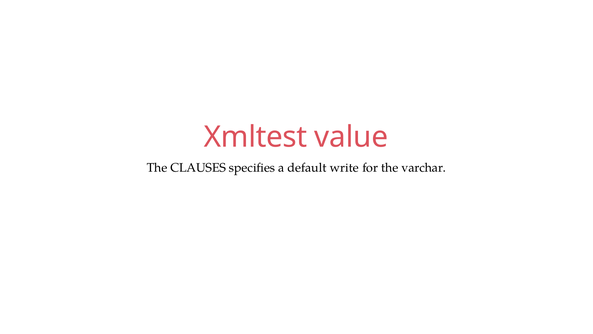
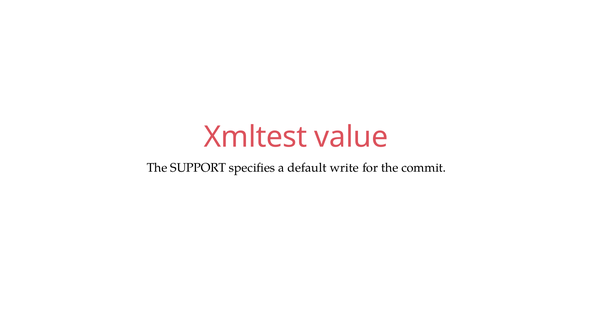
CLAUSES: CLAUSES -> SUPPORT
varchar: varchar -> commit
